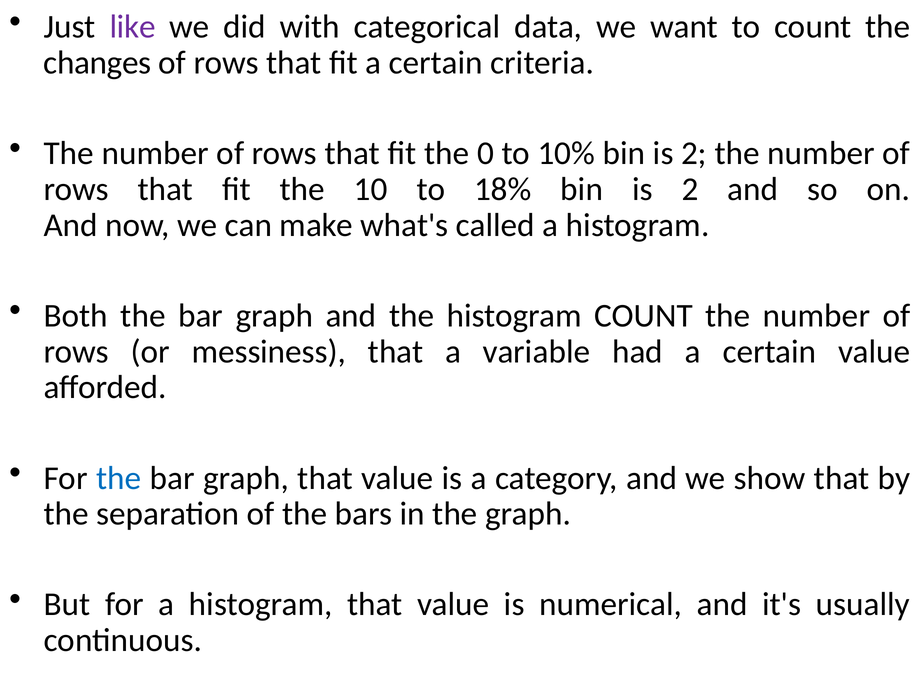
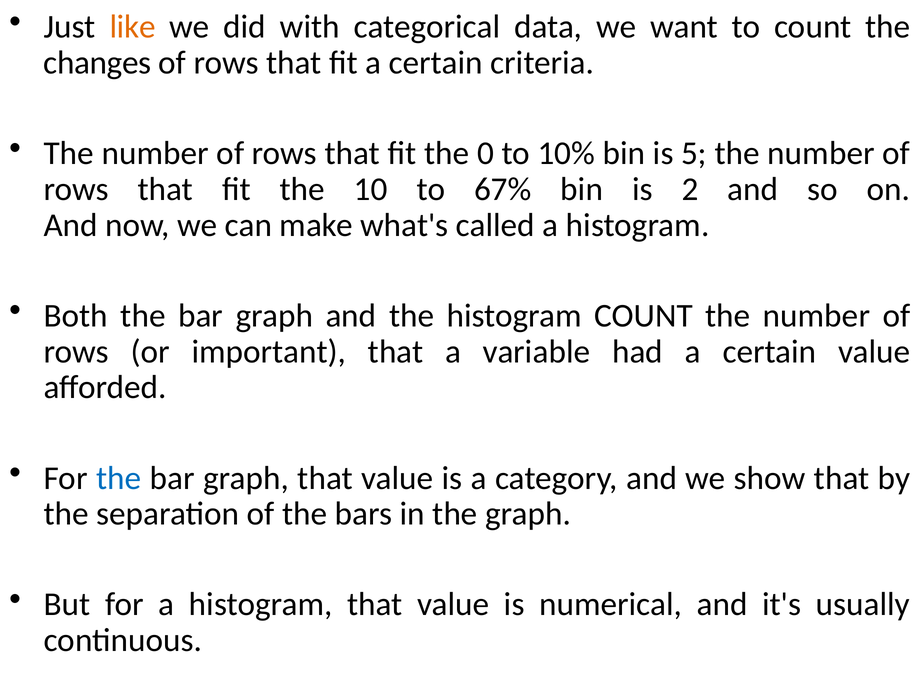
like colour: purple -> orange
10% bin is 2: 2 -> 5
18%: 18% -> 67%
messiness: messiness -> important
